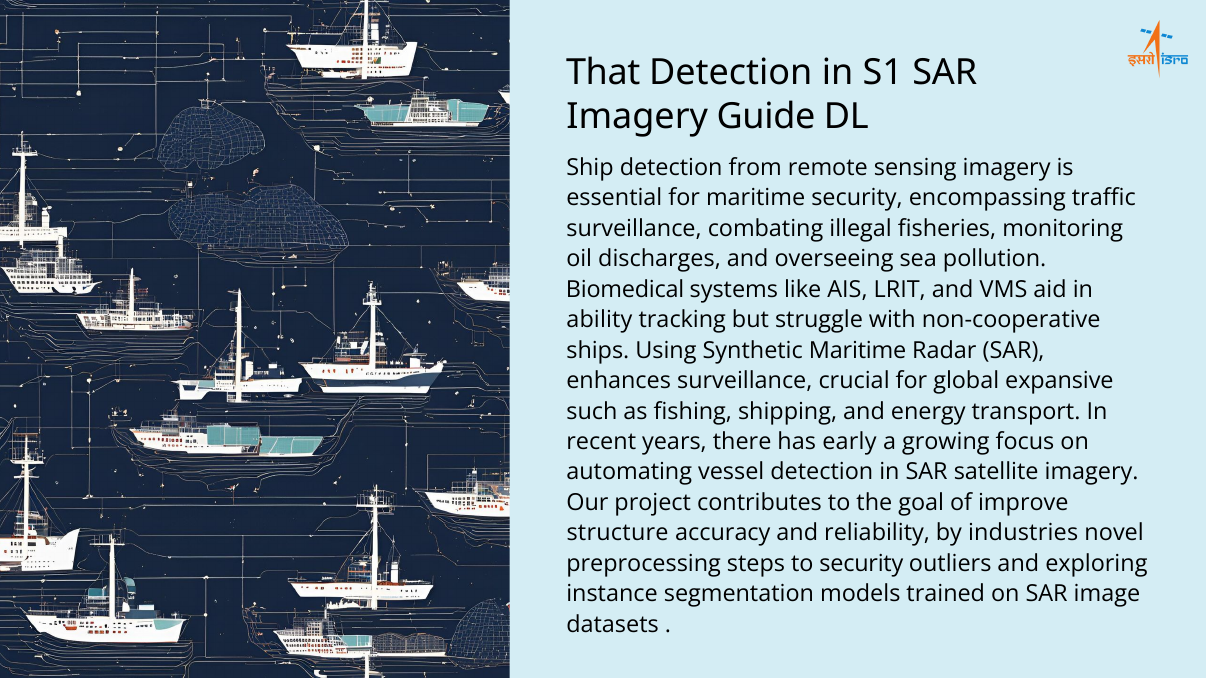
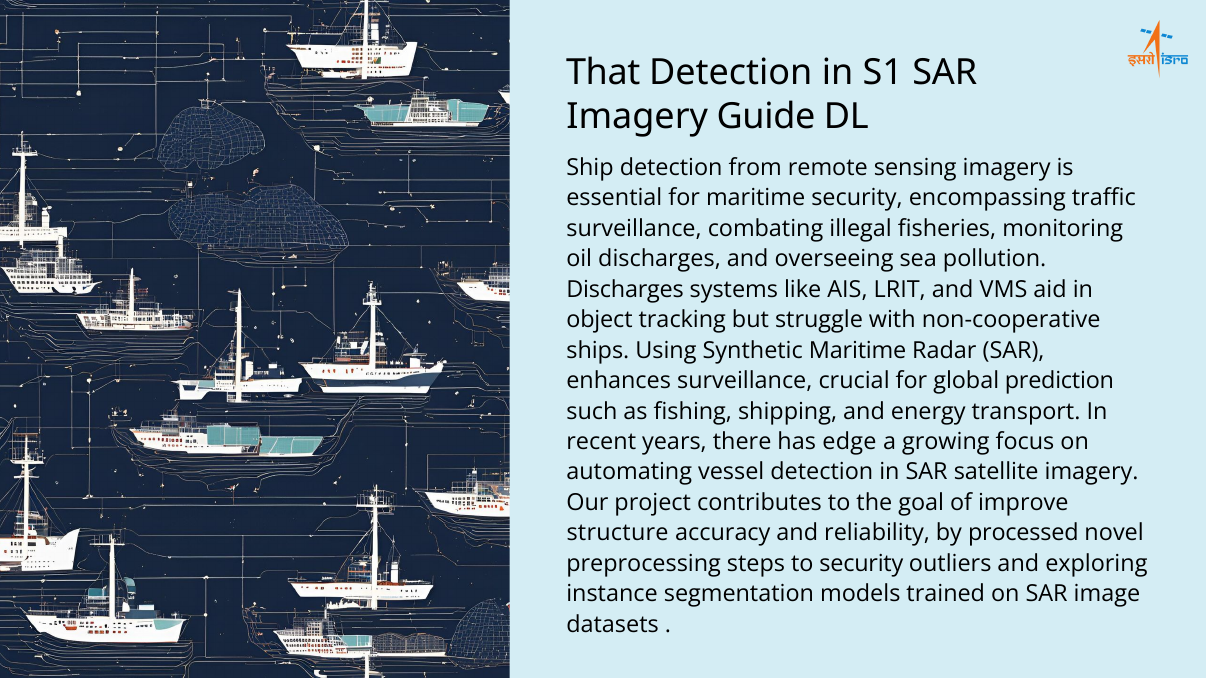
Biomedical at (625, 290): Biomedical -> Discharges
ability: ability -> object
expansive: expansive -> prediction
early: early -> edge
industries: industries -> processed
